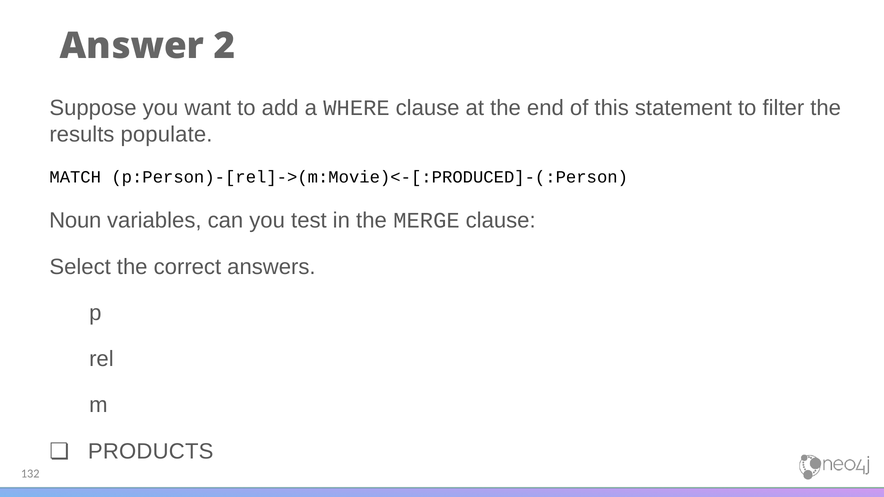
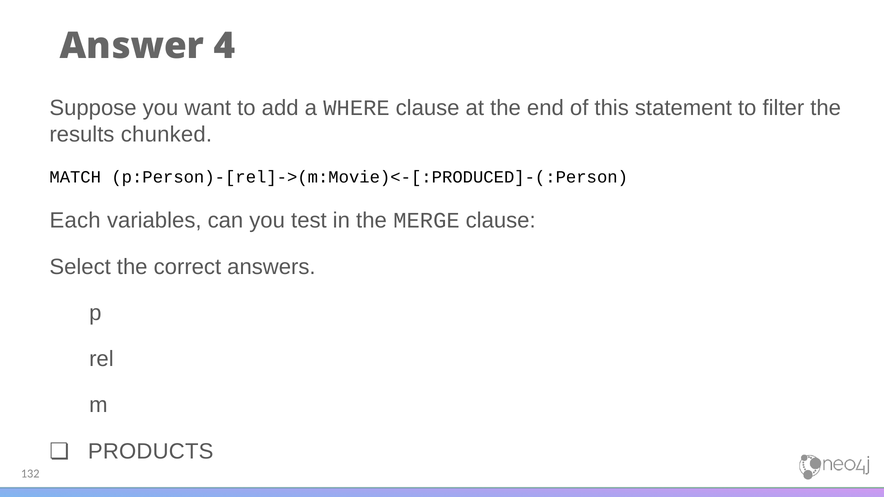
2: 2 -> 4
populate: populate -> chunked
Noun: Noun -> Each
